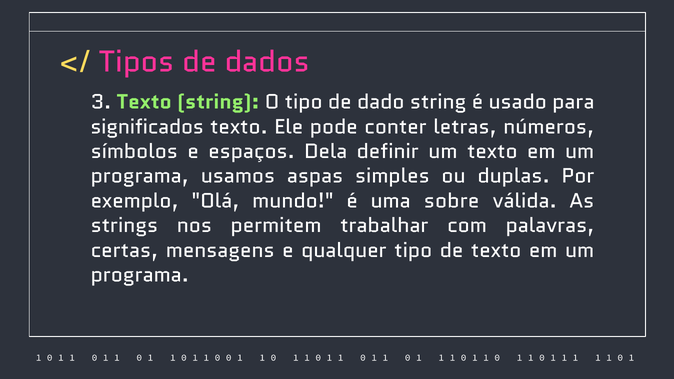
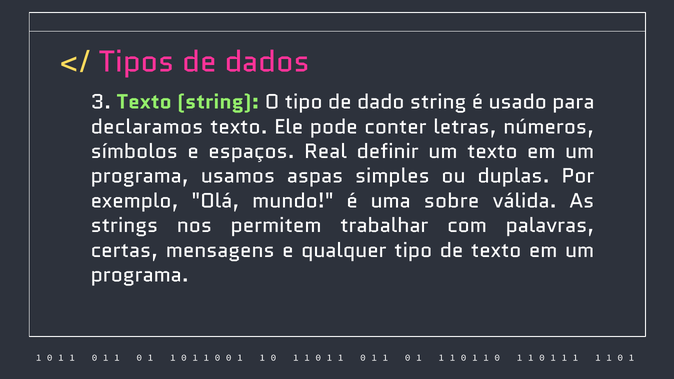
significados: significados -> declaramos
Dela: Dela -> Real
